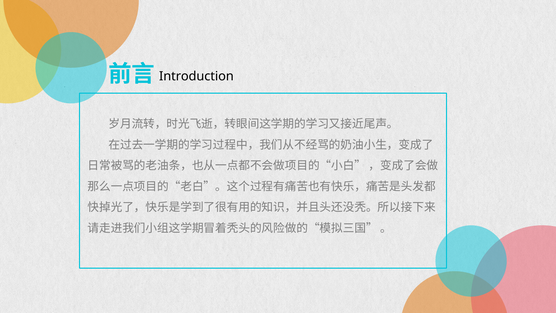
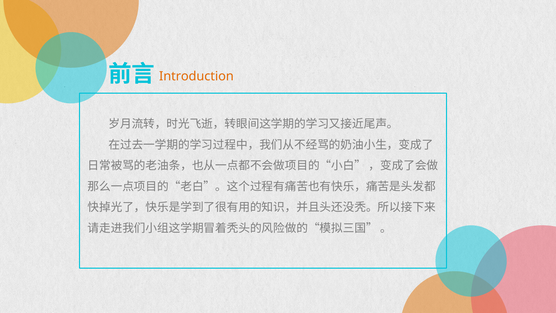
Introduction colour: black -> orange
